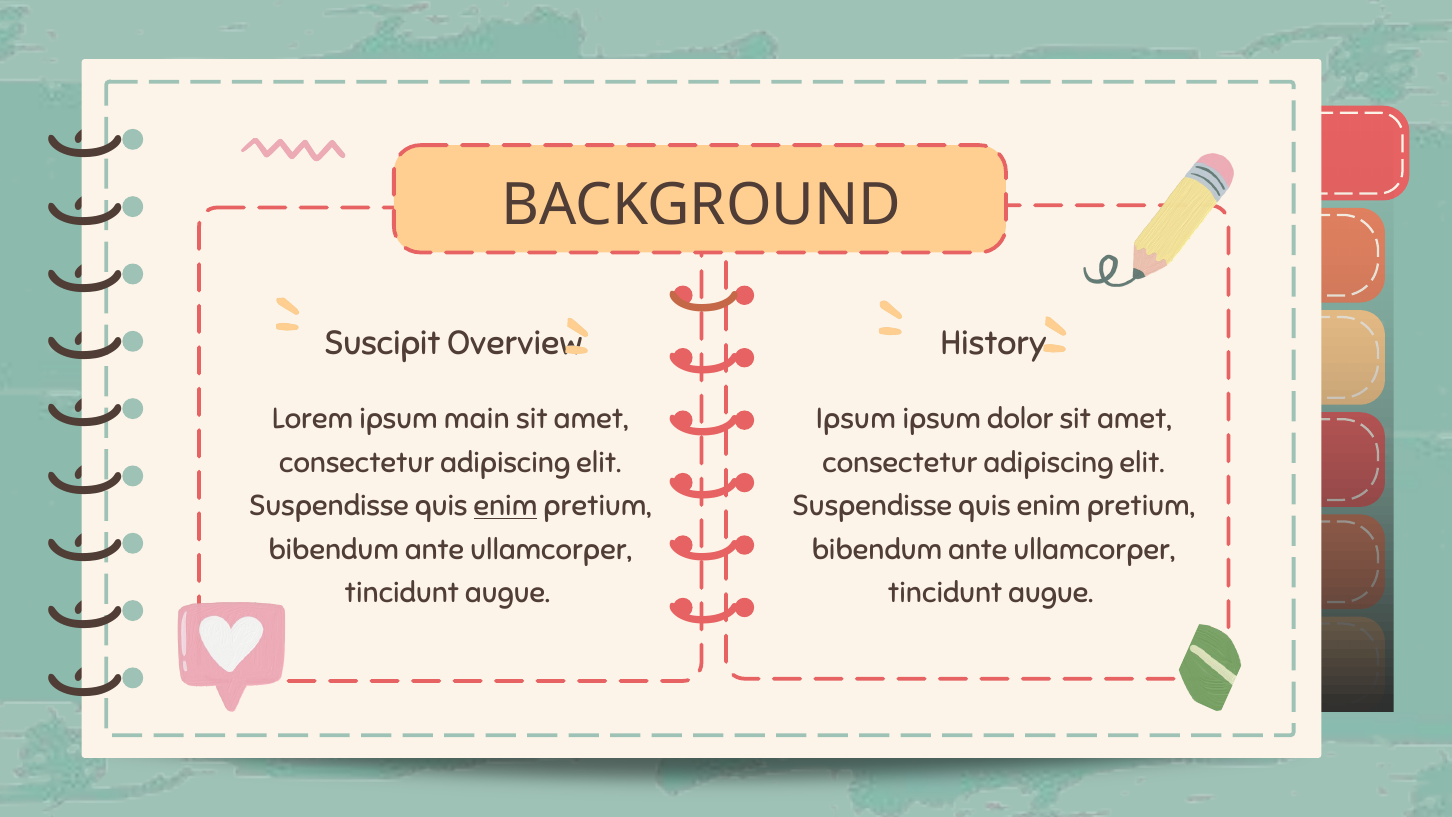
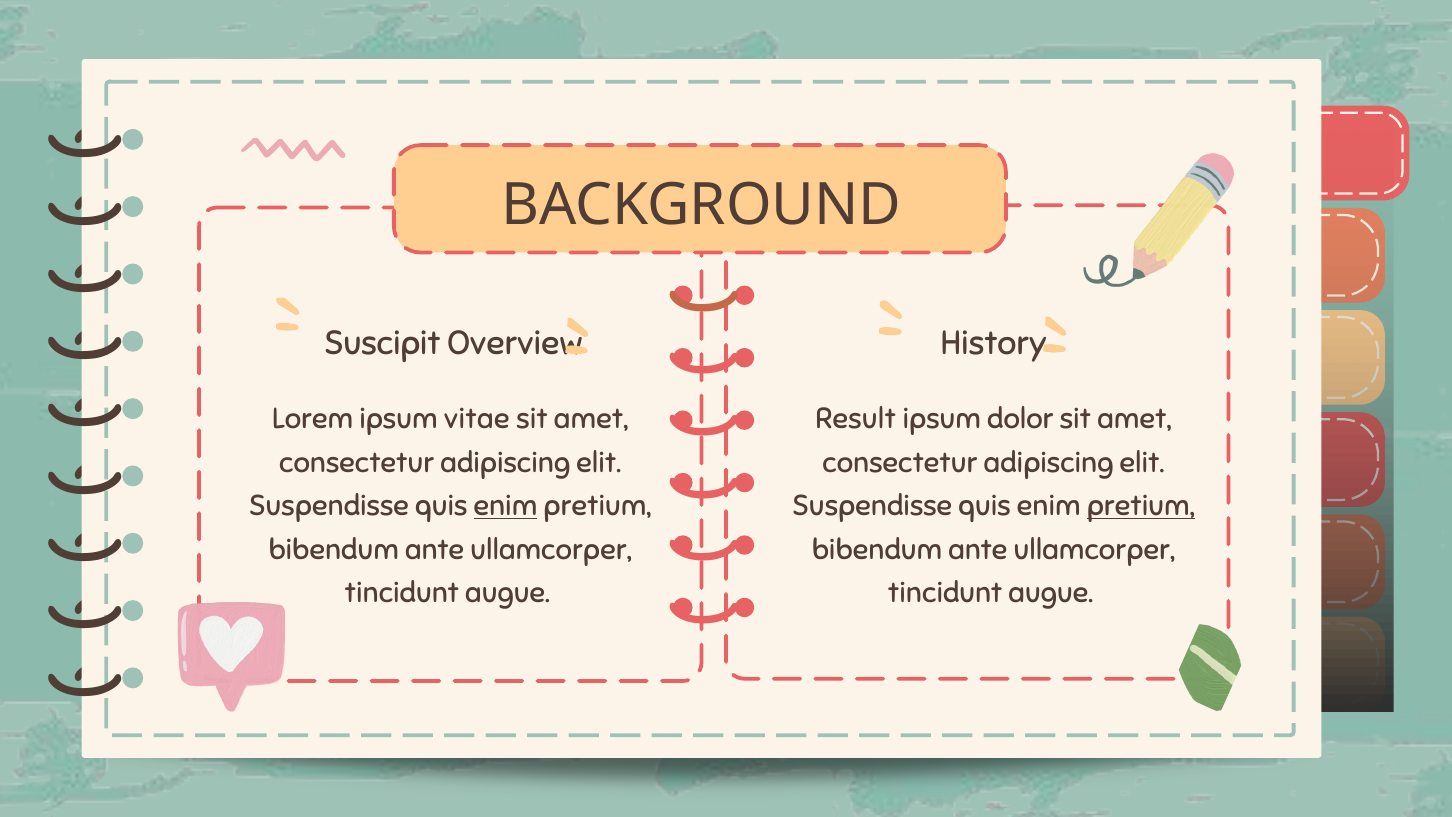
main: main -> vitae
Ipsum at (856, 419): Ipsum -> Result
pretium at (1141, 506) underline: none -> present
